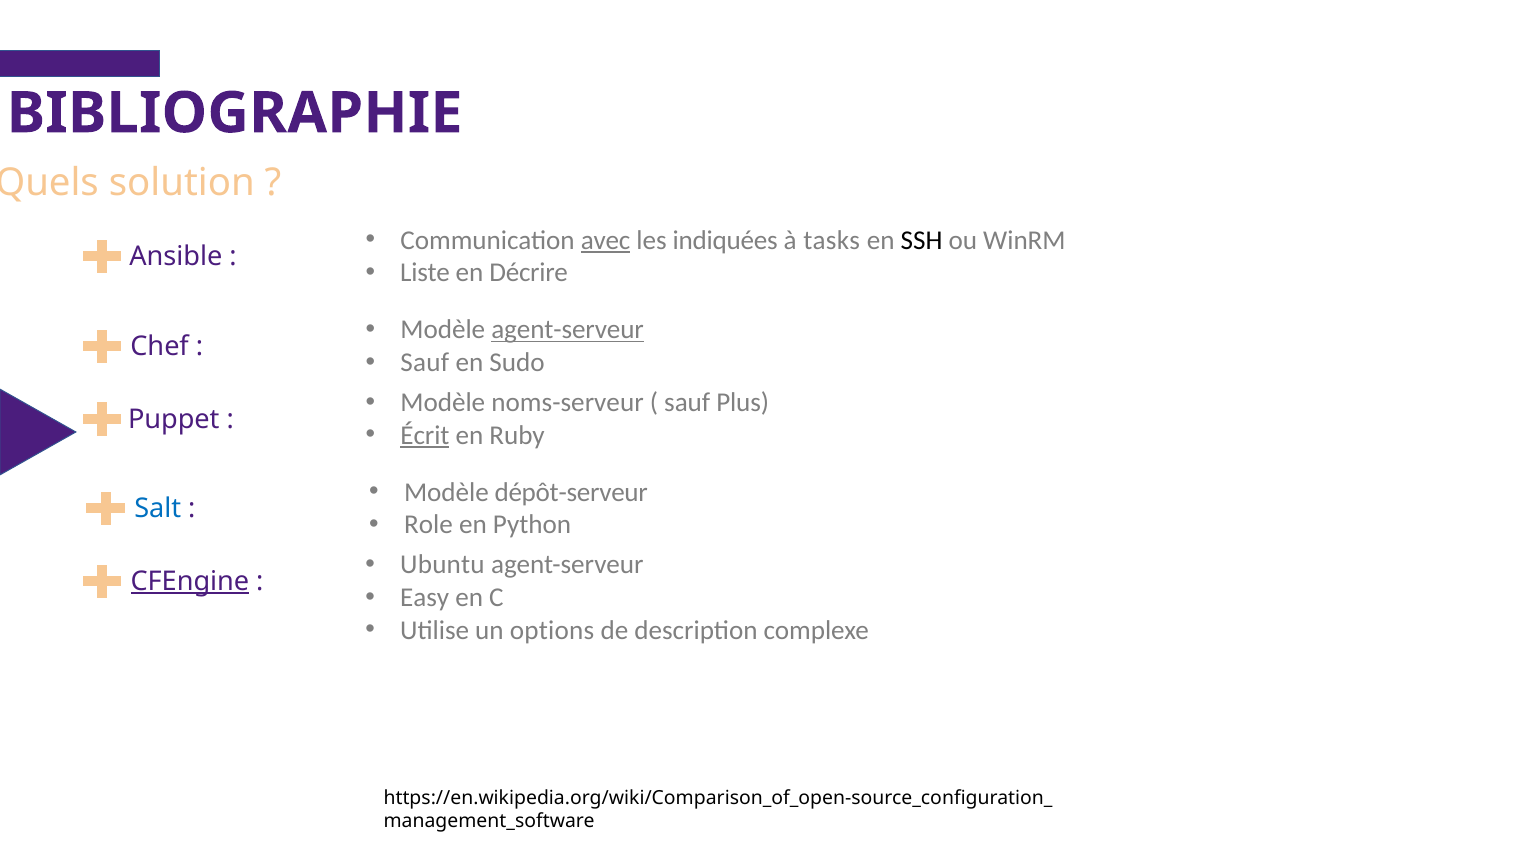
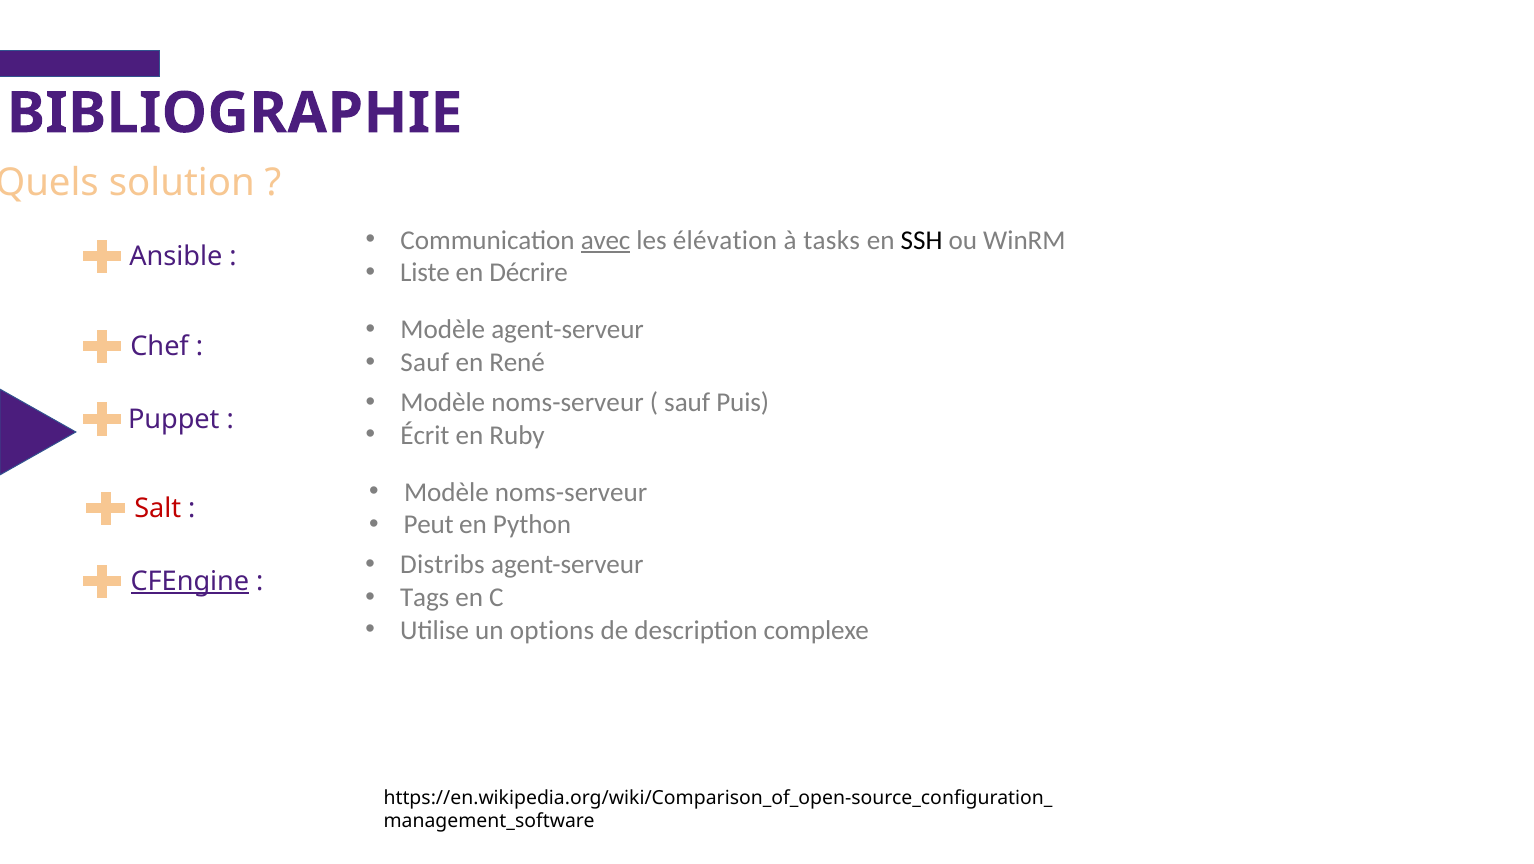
indiquées: indiquées -> élévation
agent-serveur at (568, 330) underline: present -> none
Sudo: Sudo -> René
Plus: Plus -> Puis
Écrit underline: present -> none
dépôt-serveur at (571, 492): dépôt-serveur -> noms-serveur
Salt colour: blue -> red
Role: Role -> Peut
Ubuntu: Ubuntu -> Distribs
Easy: Easy -> Tags
